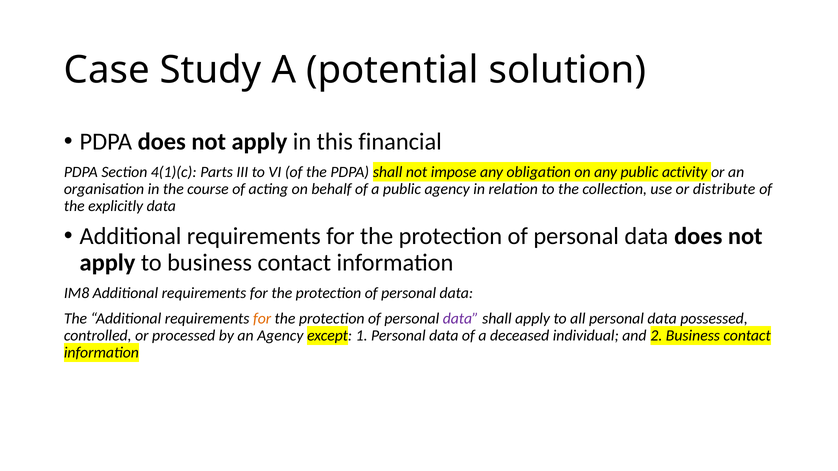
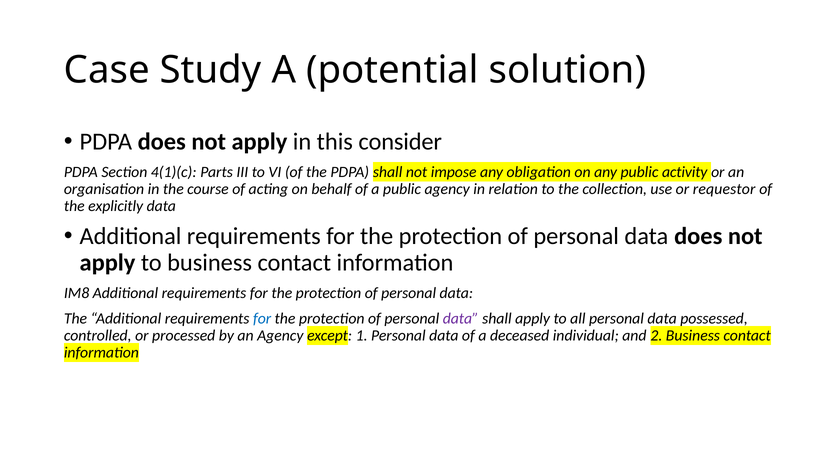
financial: financial -> consider
distribute: distribute -> requestor
for at (262, 319) colour: orange -> blue
